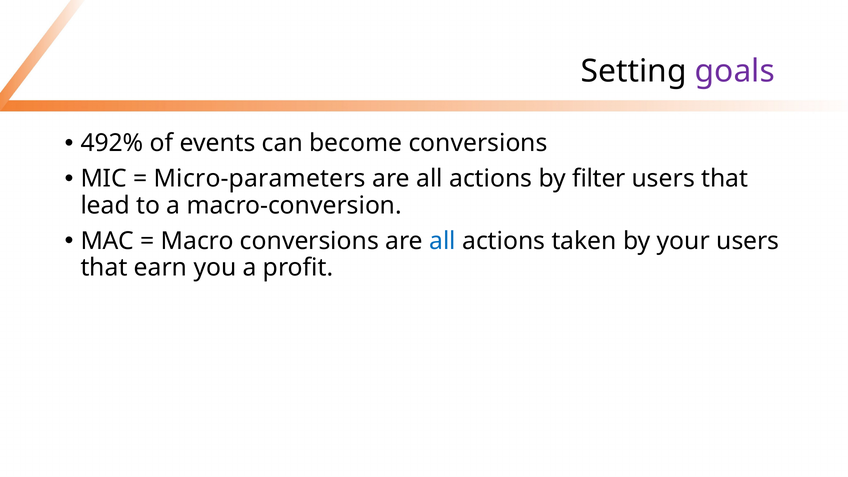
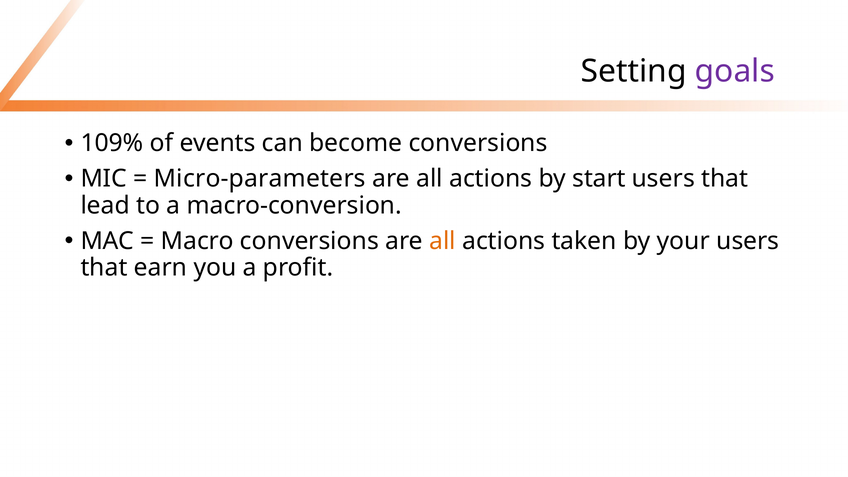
492%: 492% -> 109%
filter: filter -> start
all at (443, 241) colour: blue -> orange
